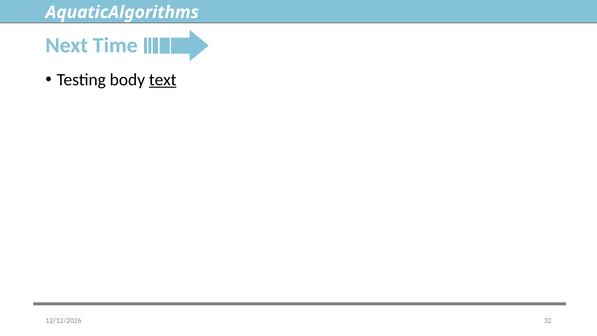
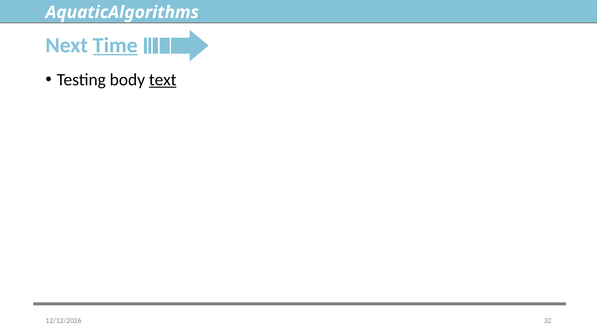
Time underline: none -> present
